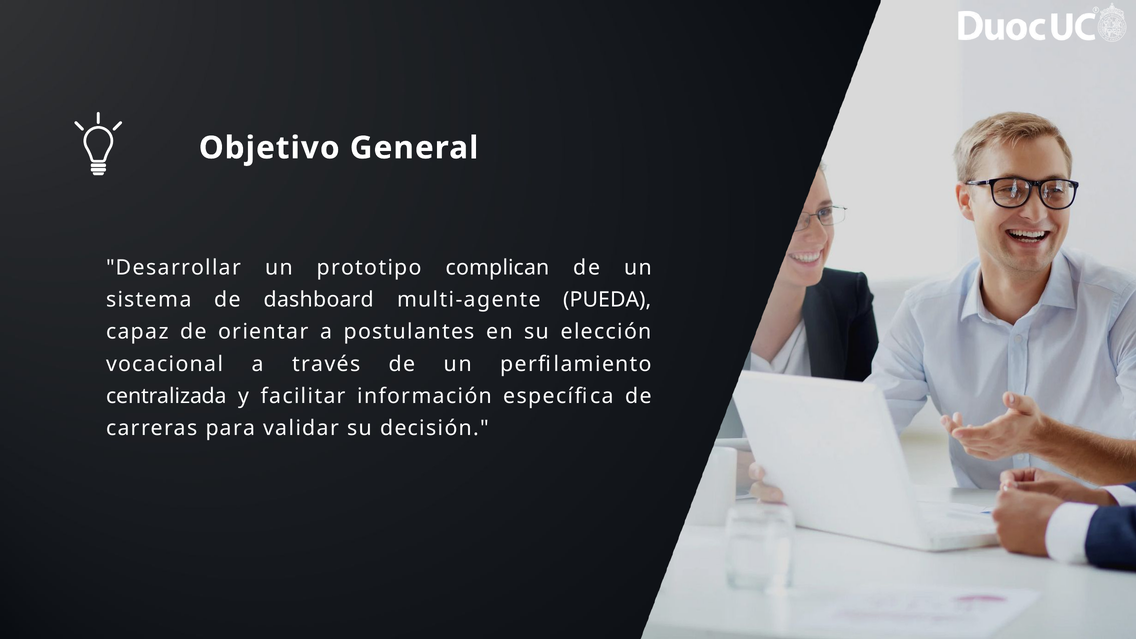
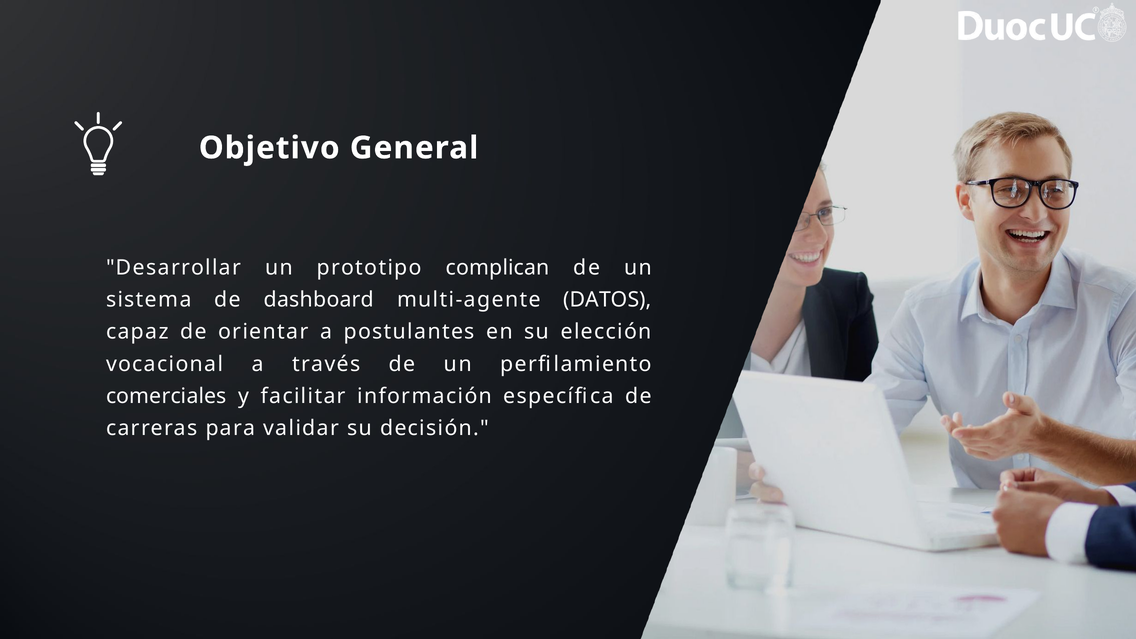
PUEDA: PUEDA -> DATOS
centralizada: centralizada -> comerciales
